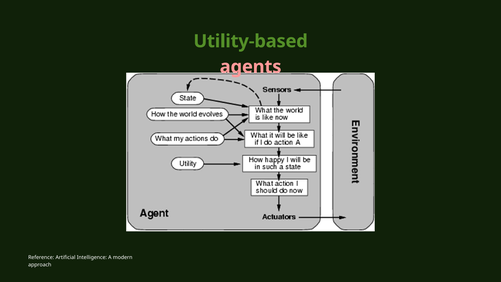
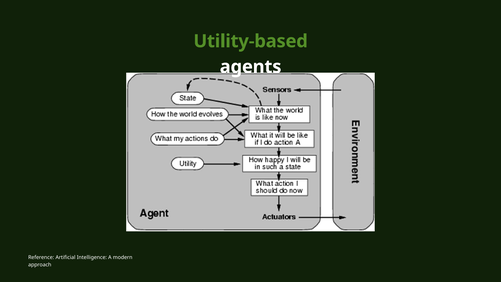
agents colour: pink -> white
